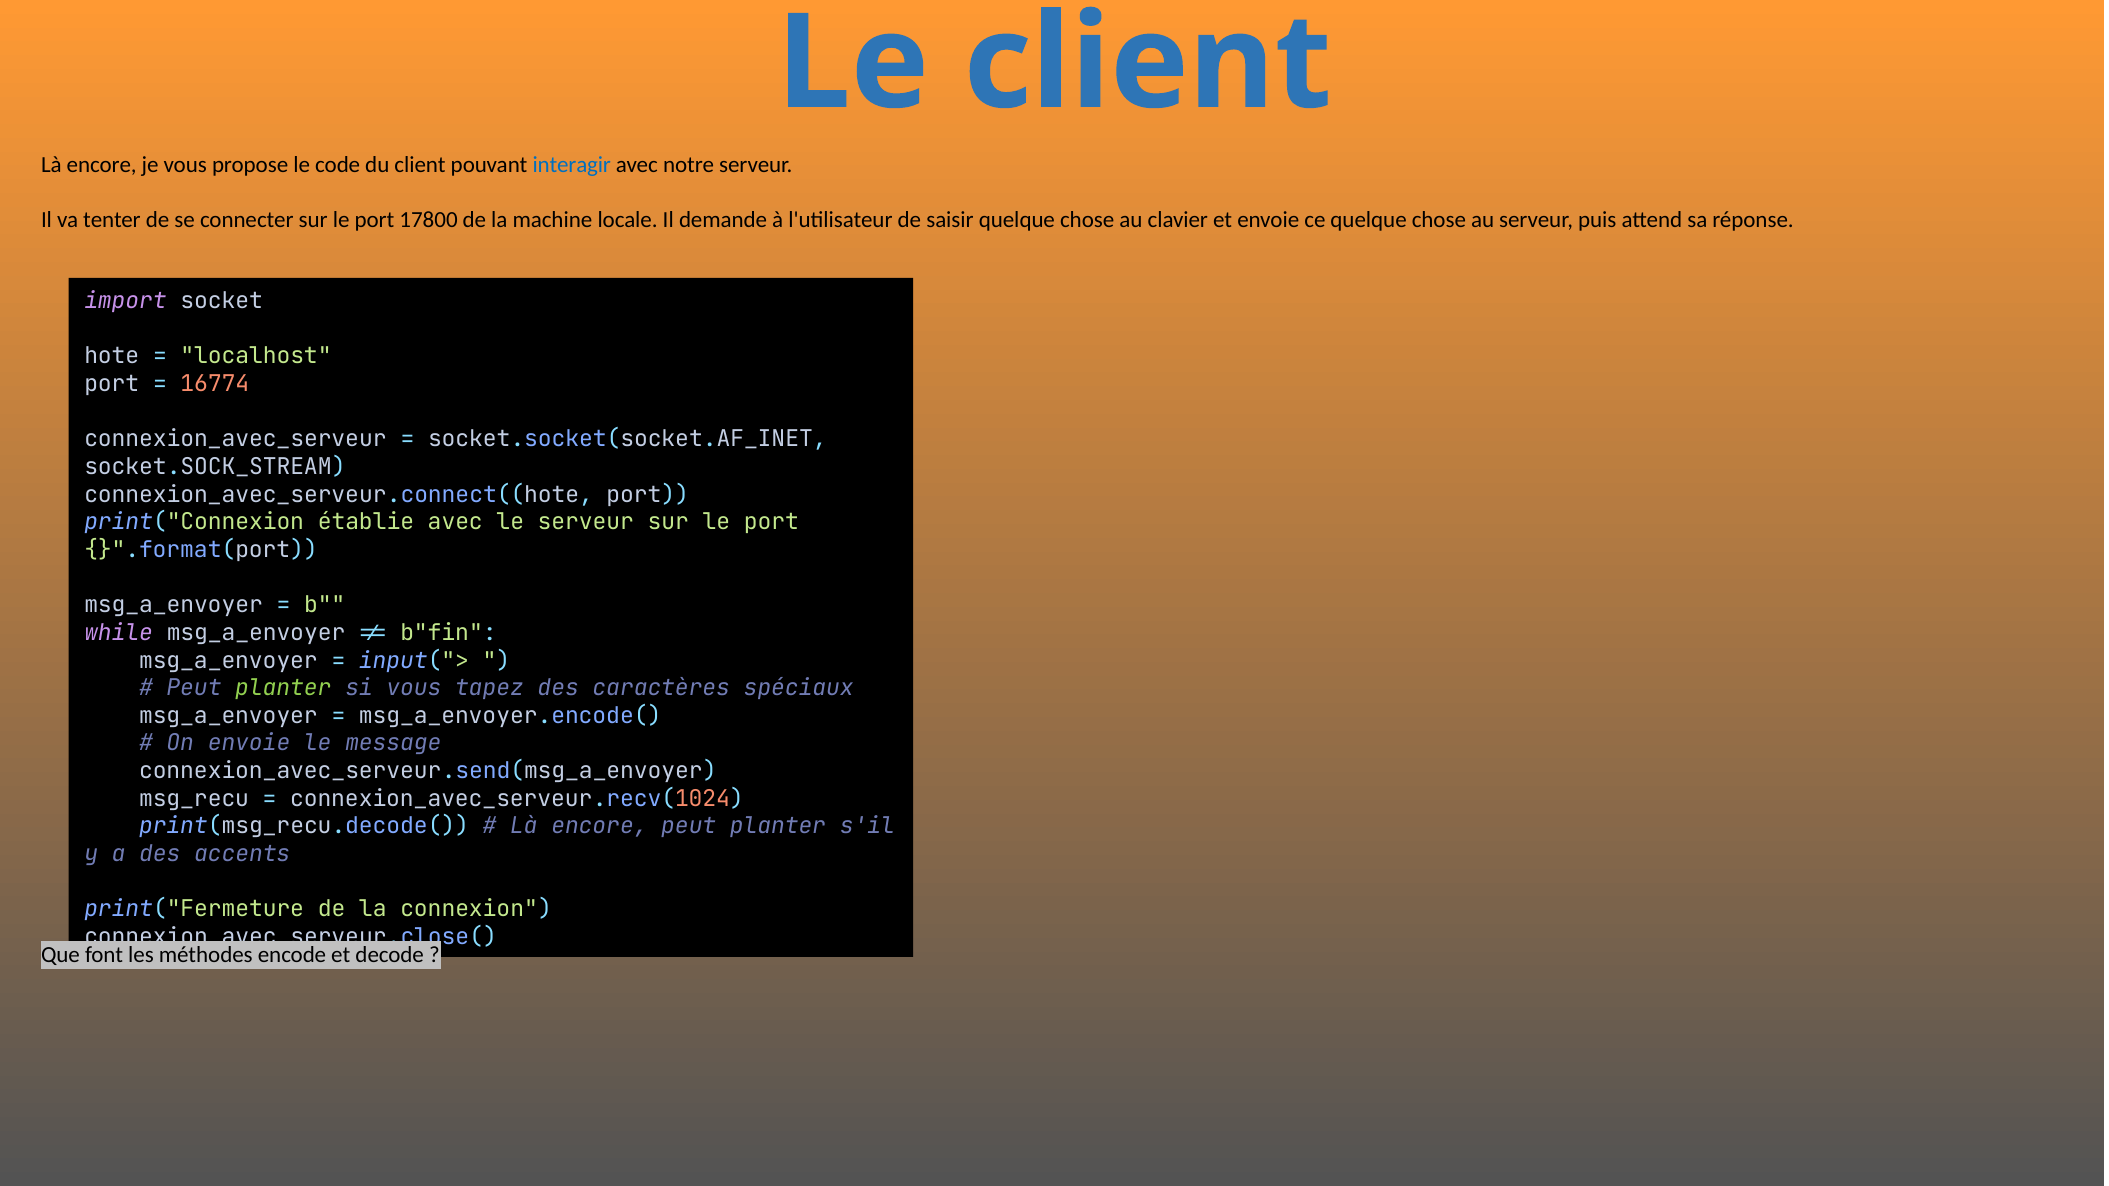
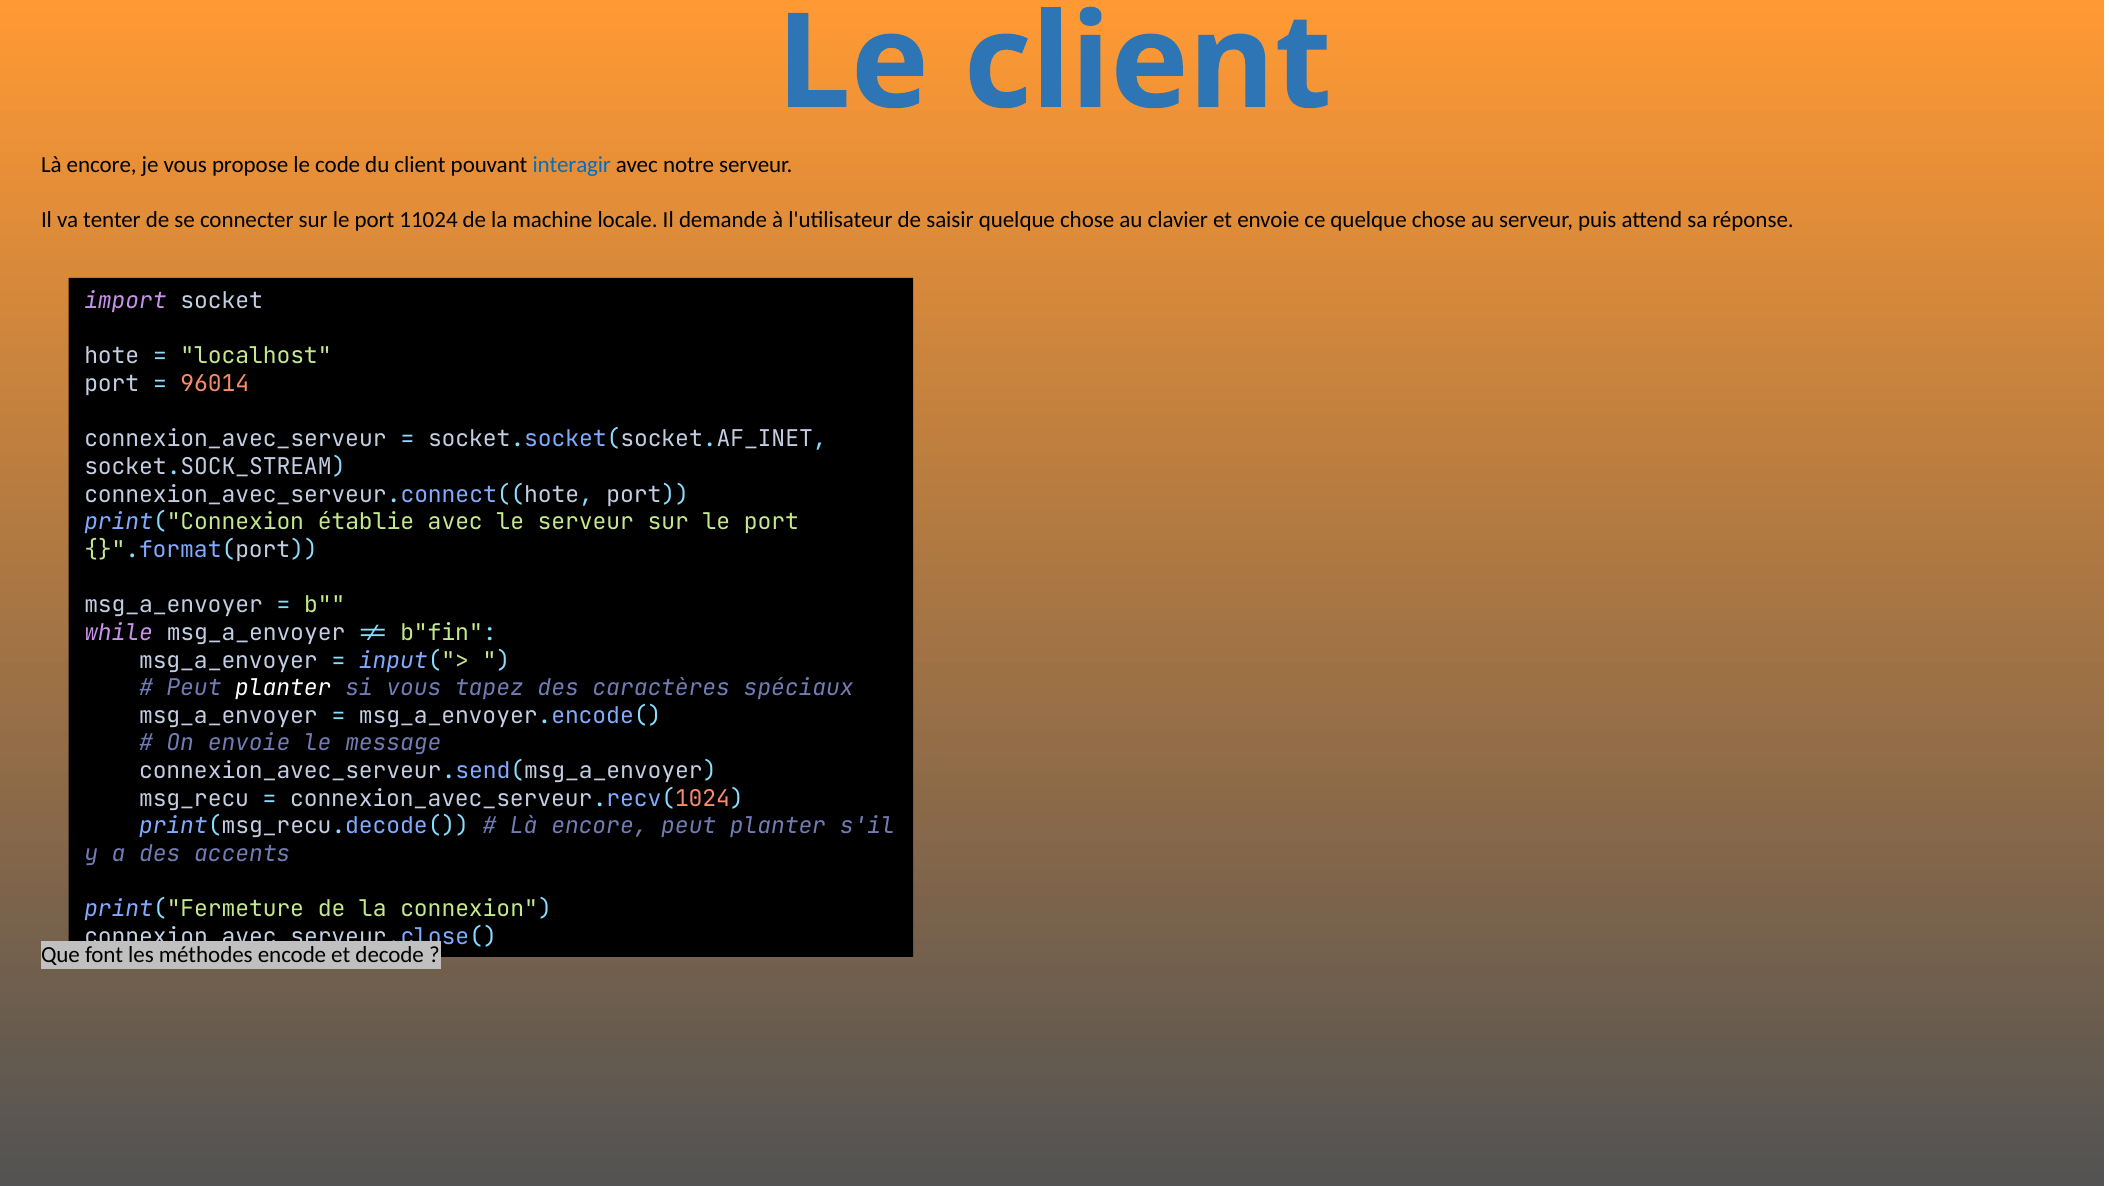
17800: 17800 -> 11024
16774: 16774 -> 96014
planter at (283, 688) colour: light green -> white
